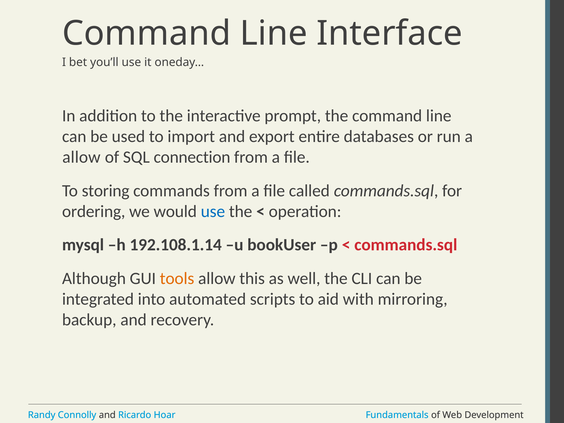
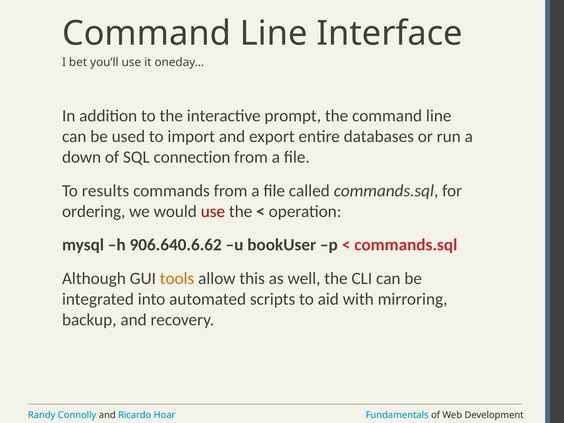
allow at (81, 157): allow -> down
storing: storing -> results
use at (213, 211) colour: blue -> red
192.108.1.14: 192.108.1.14 -> 906.640.6.62
